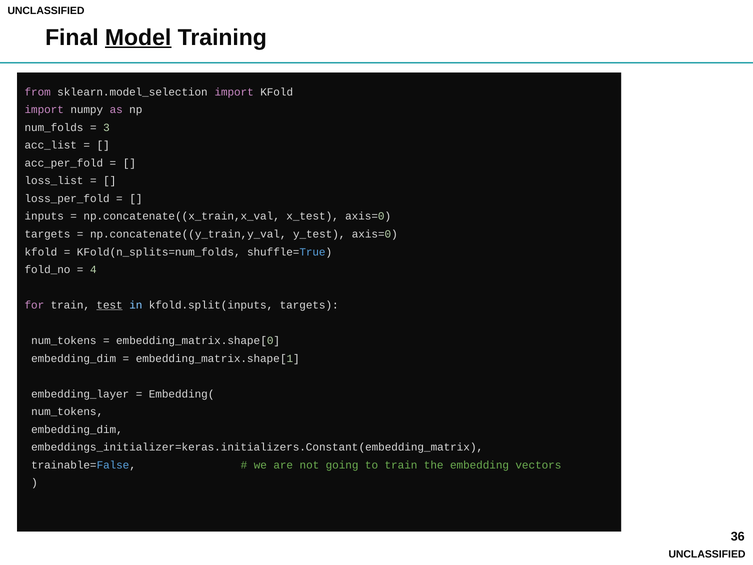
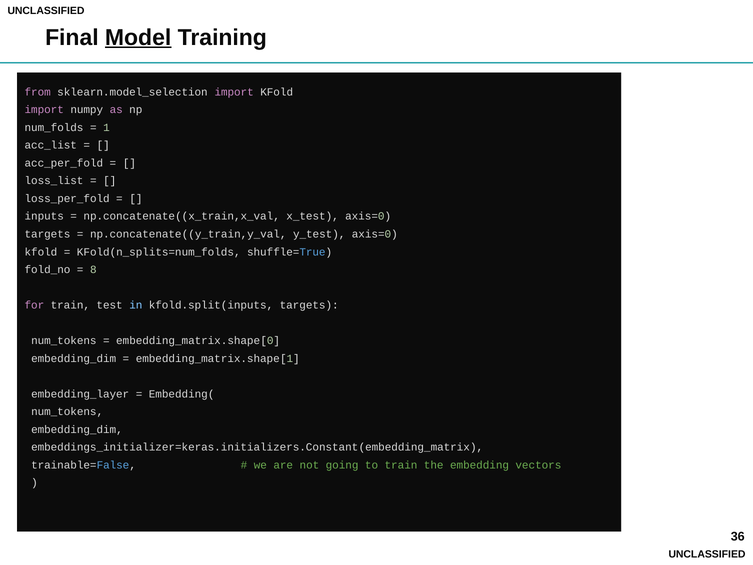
3: 3 -> 1
4: 4 -> 8
test underline: present -> none
